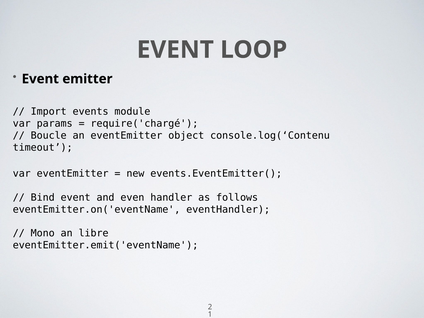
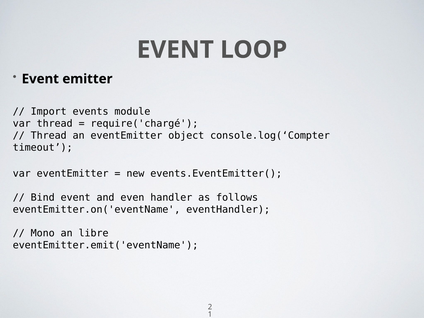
var params: params -> thread
Boucle at (49, 136): Boucle -> Thread
console.log(‘Contenu: console.log(‘Contenu -> console.log(‘Compter
